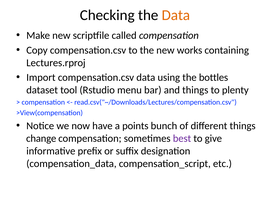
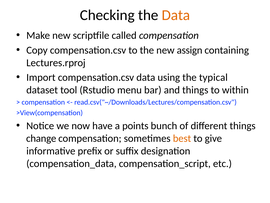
works: works -> assign
bottles: bottles -> typical
plenty: plenty -> within
best colour: purple -> orange
